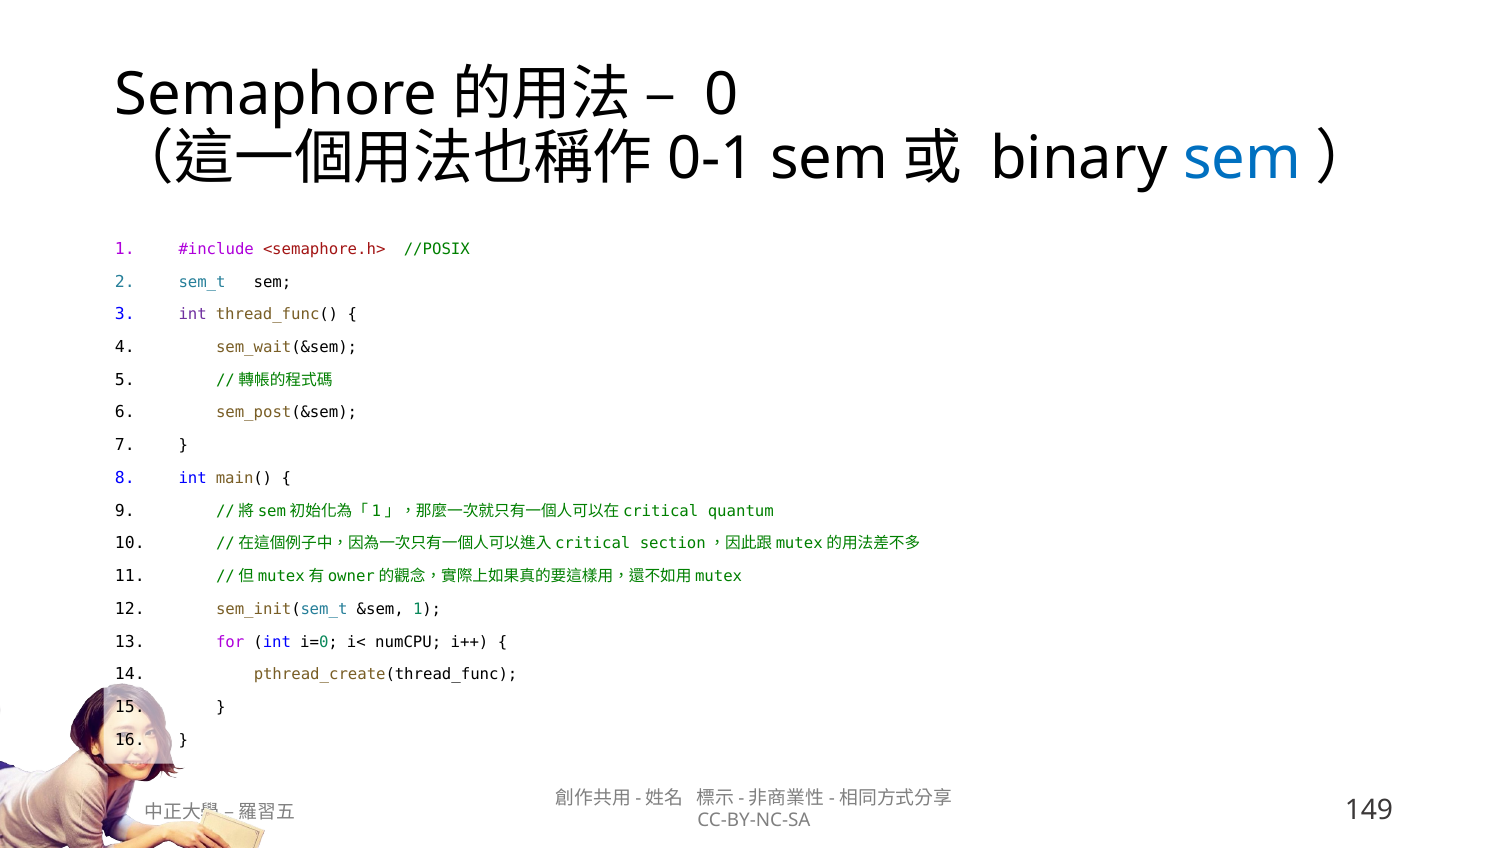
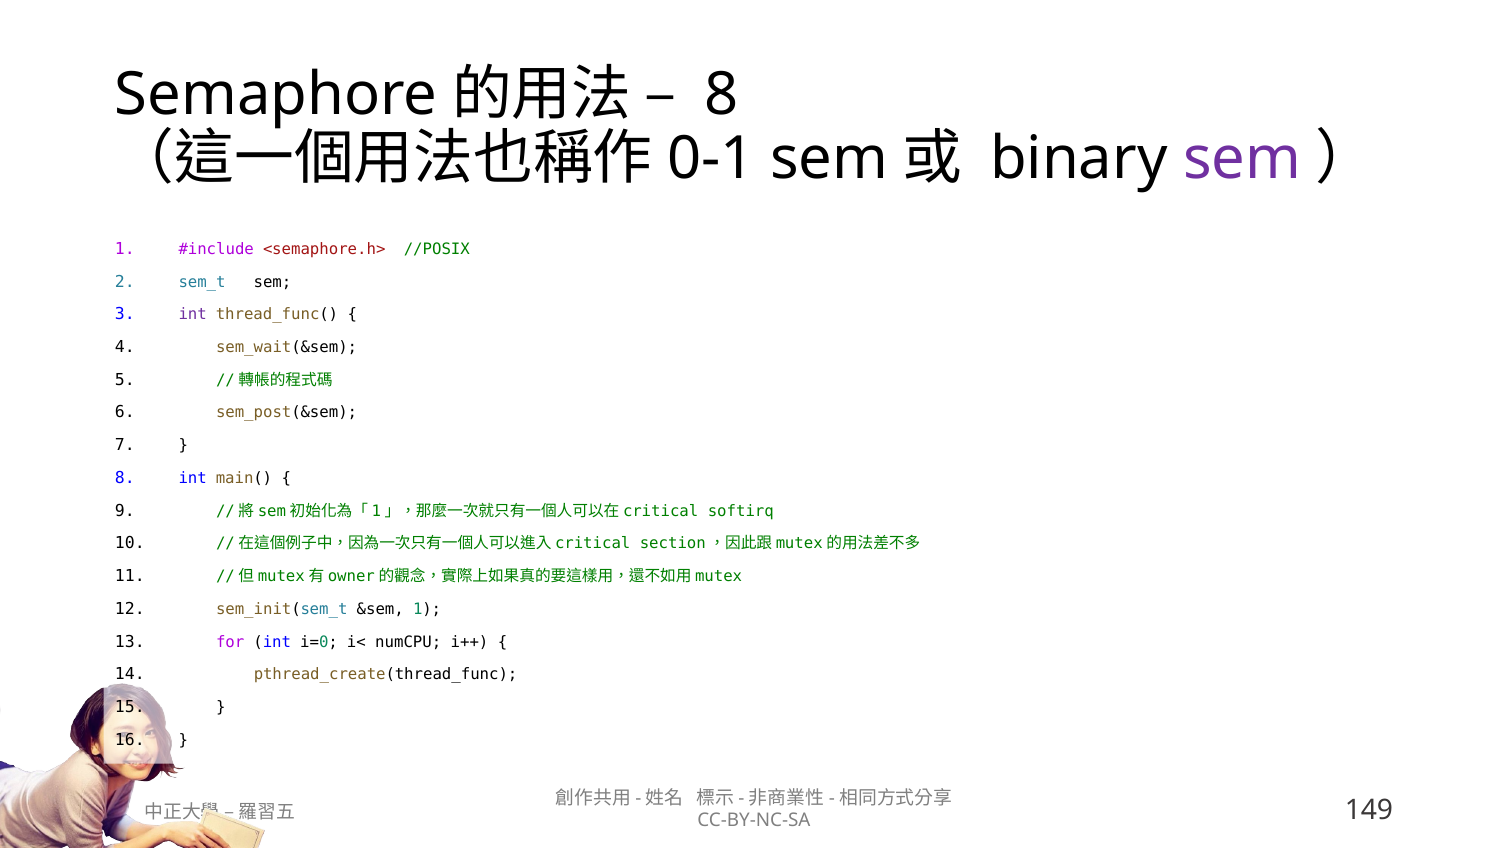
0 at (721, 94): 0 -> 8
sem at (1242, 159) colour: blue -> purple
quantum: quantum -> softirq
